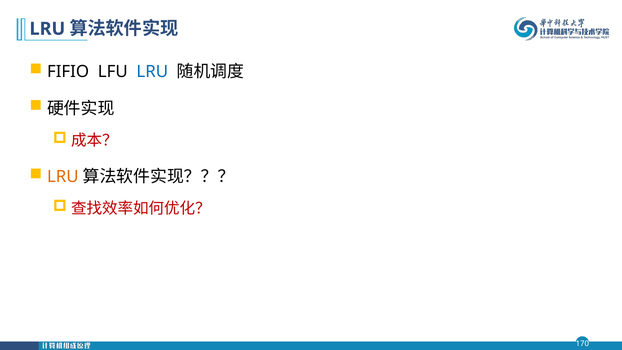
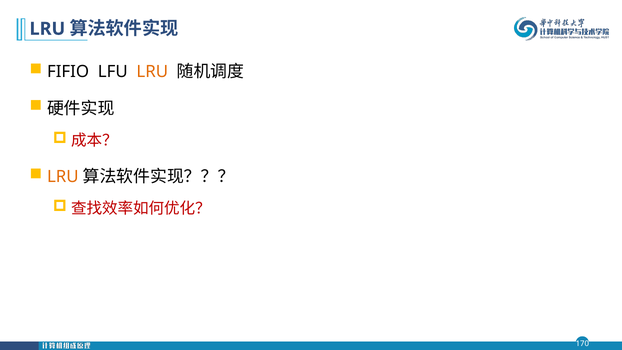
LRU at (152, 72) colour: blue -> orange
